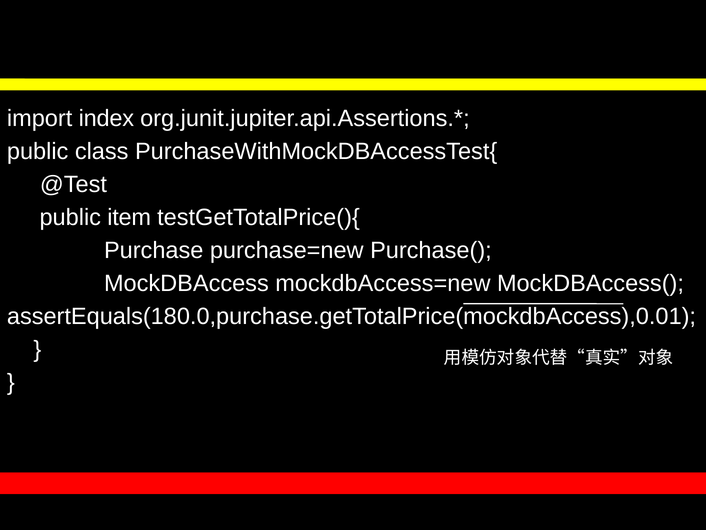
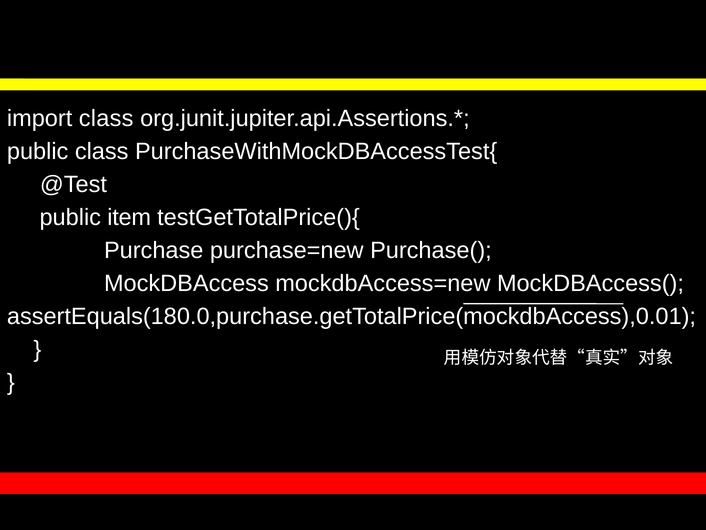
import index: index -> class
